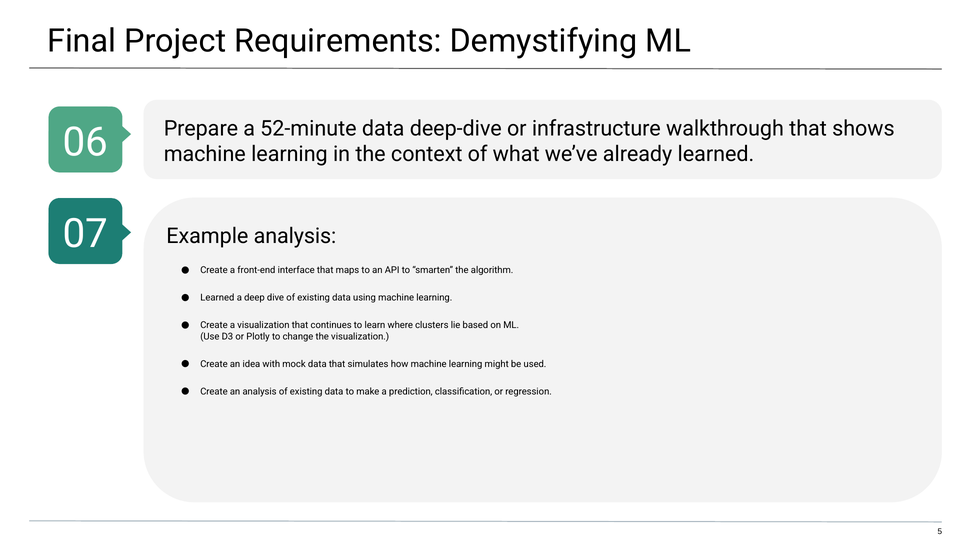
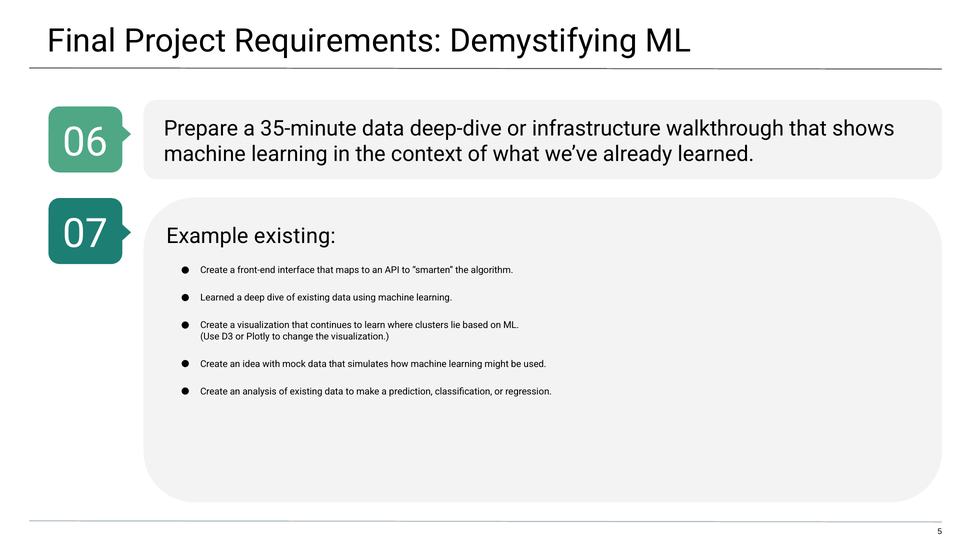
52-minute: 52-minute -> 35-minute
Example analysis: analysis -> existing
